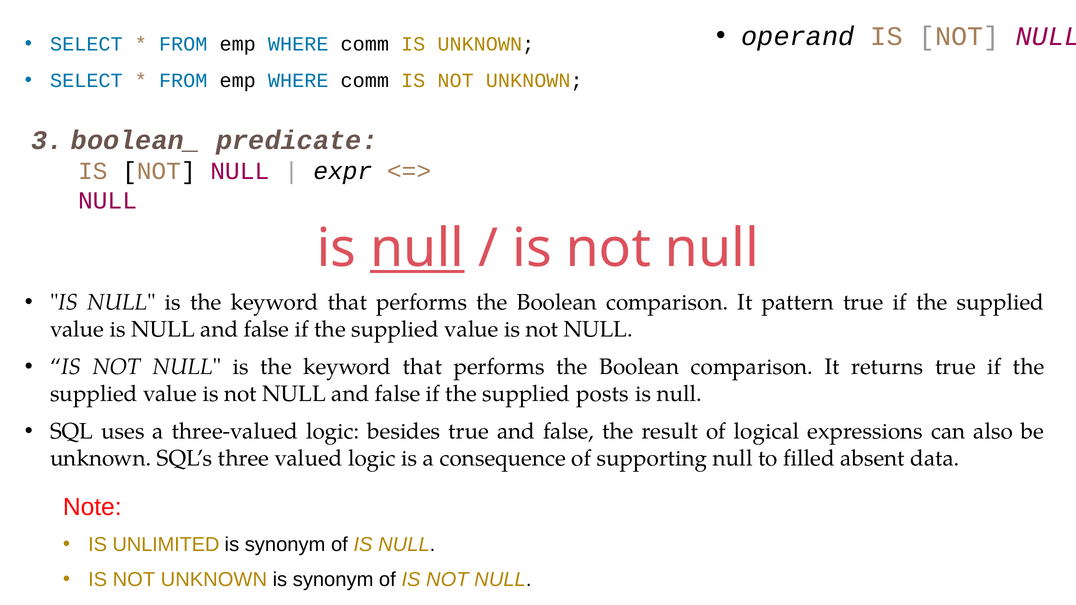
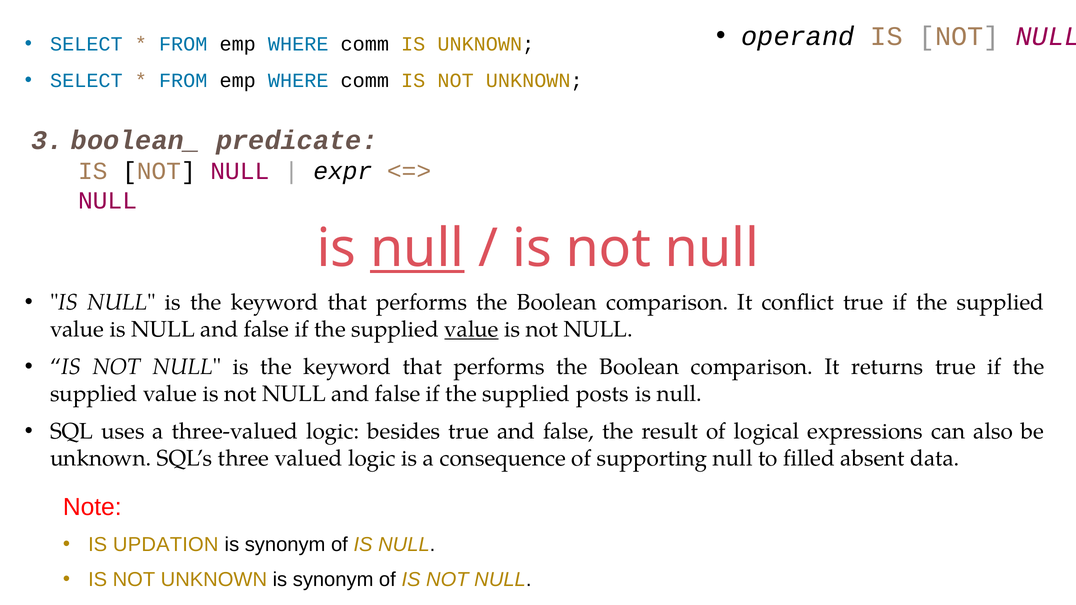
pattern: pattern -> conflict
value at (472, 329) underline: none -> present
UNLIMITED: UNLIMITED -> UPDATION
